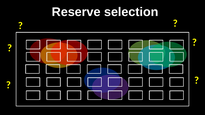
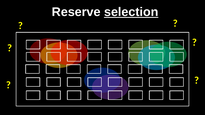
selection underline: none -> present
